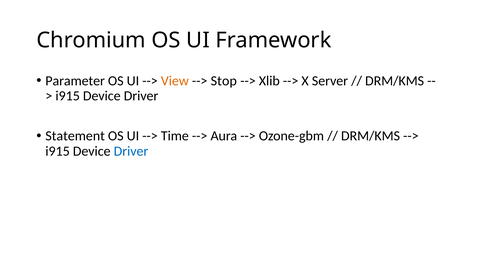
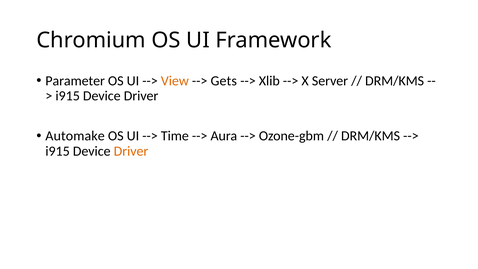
Stop: Stop -> Gets
Statement: Statement -> Automake
Driver at (131, 151) colour: blue -> orange
